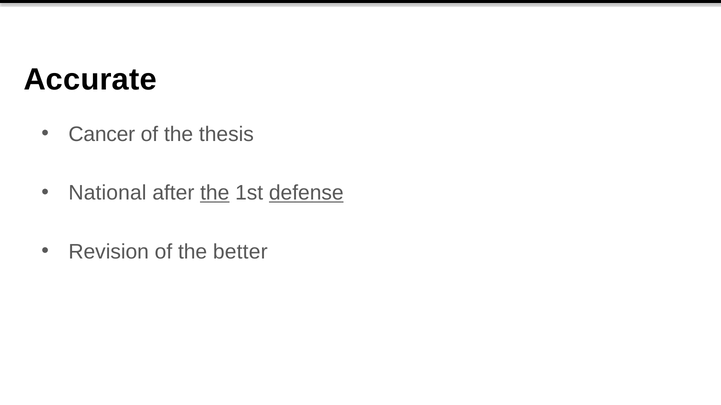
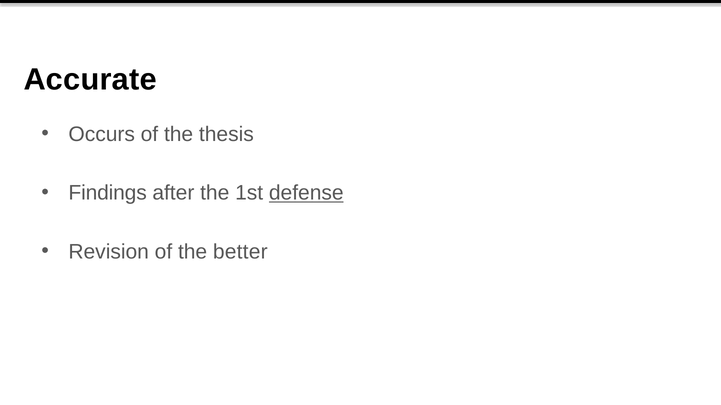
Cancer: Cancer -> Occurs
National: National -> Findings
the at (215, 193) underline: present -> none
